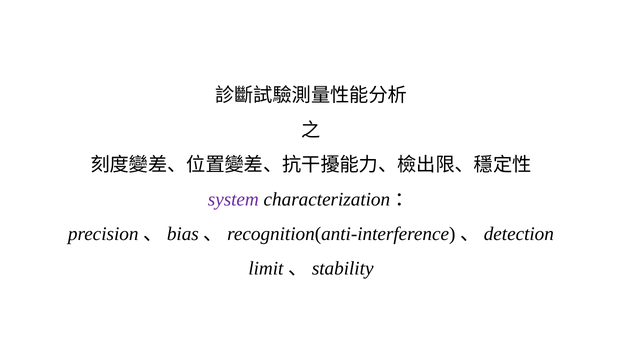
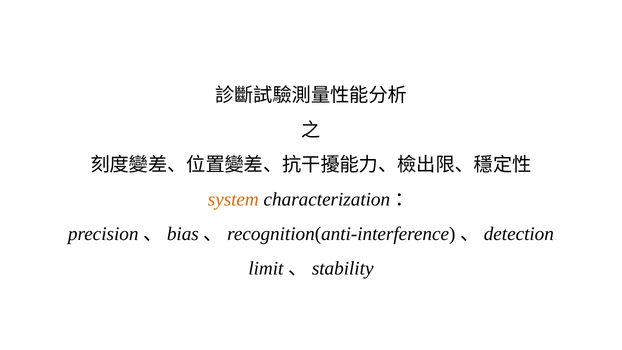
system colour: purple -> orange
